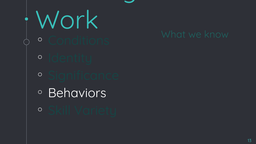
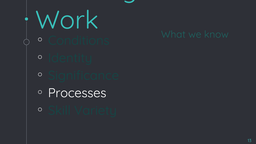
Behaviors: Behaviors -> Processes
